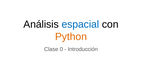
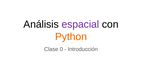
espacial colour: blue -> purple
